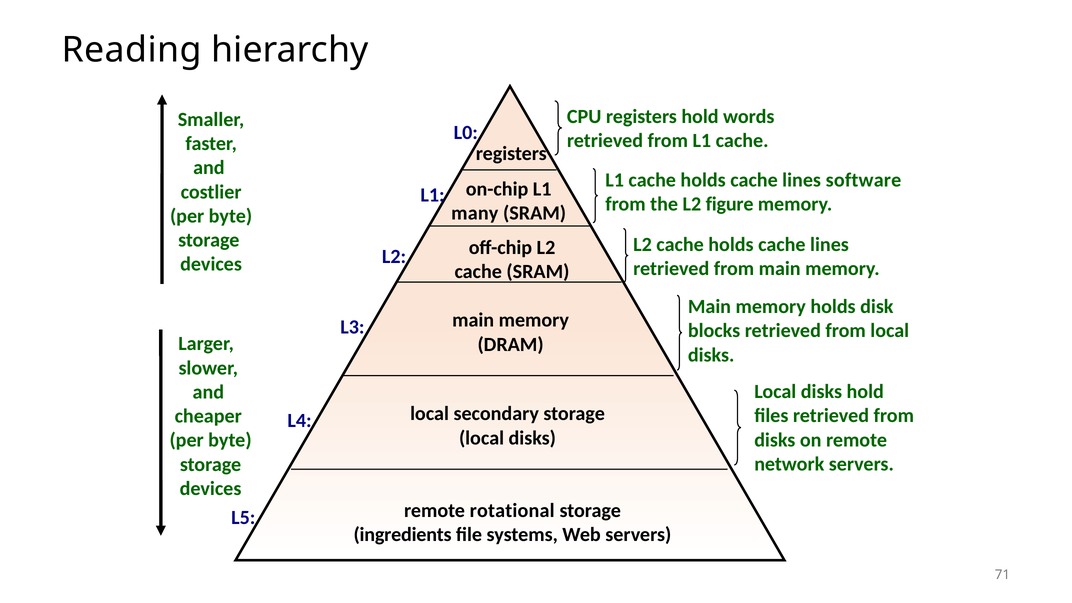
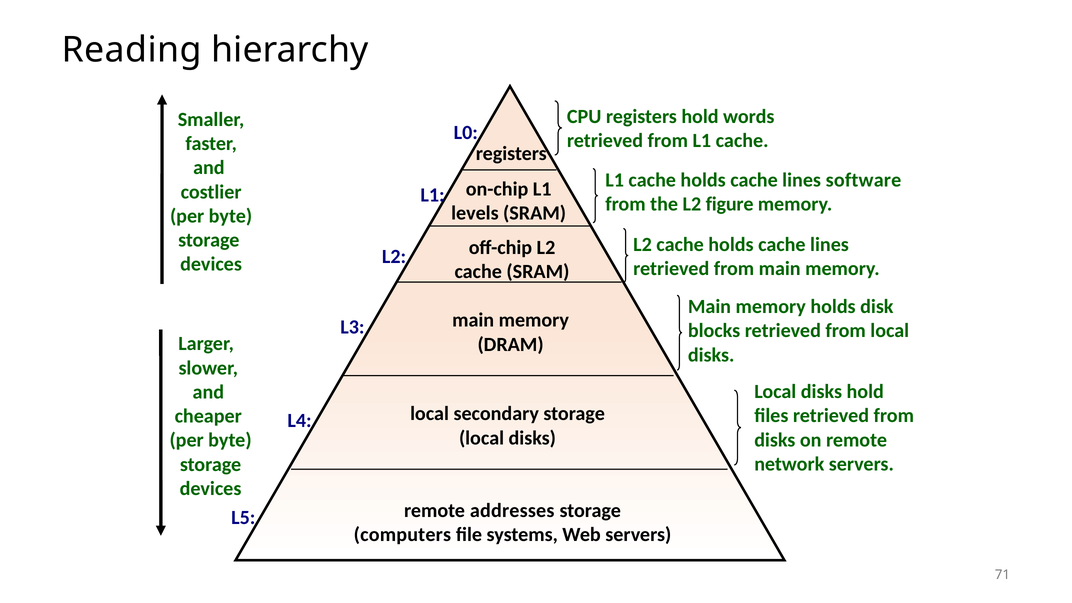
many: many -> levels
rotational: rotational -> addresses
ingredients: ingredients -> computers
